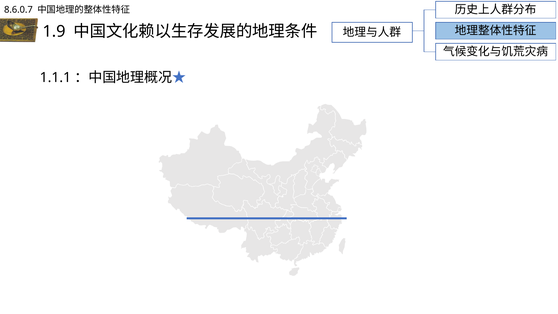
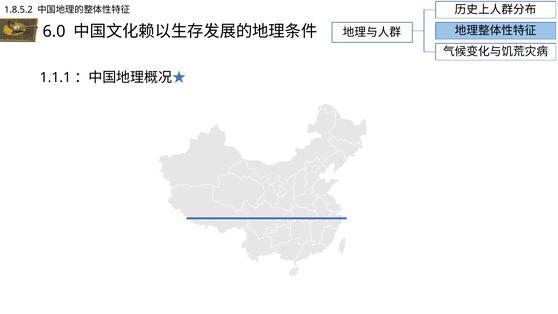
8.6.0.7: 8.6.0.7 -> 1.8.5.2
1.9: 1.9 -> 6.0
